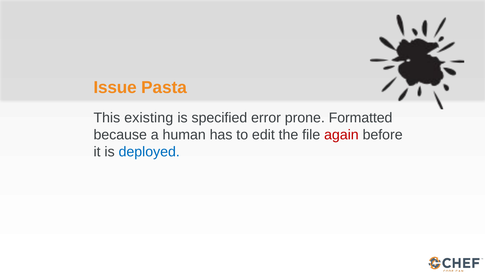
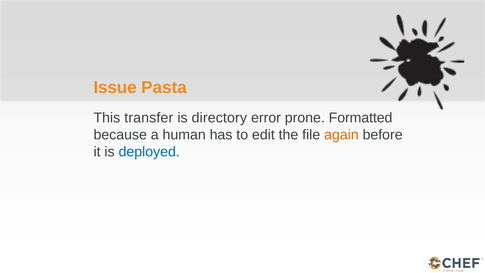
existing: existing -> transfer
specified: specified -> directory
again colour: red -> orange
